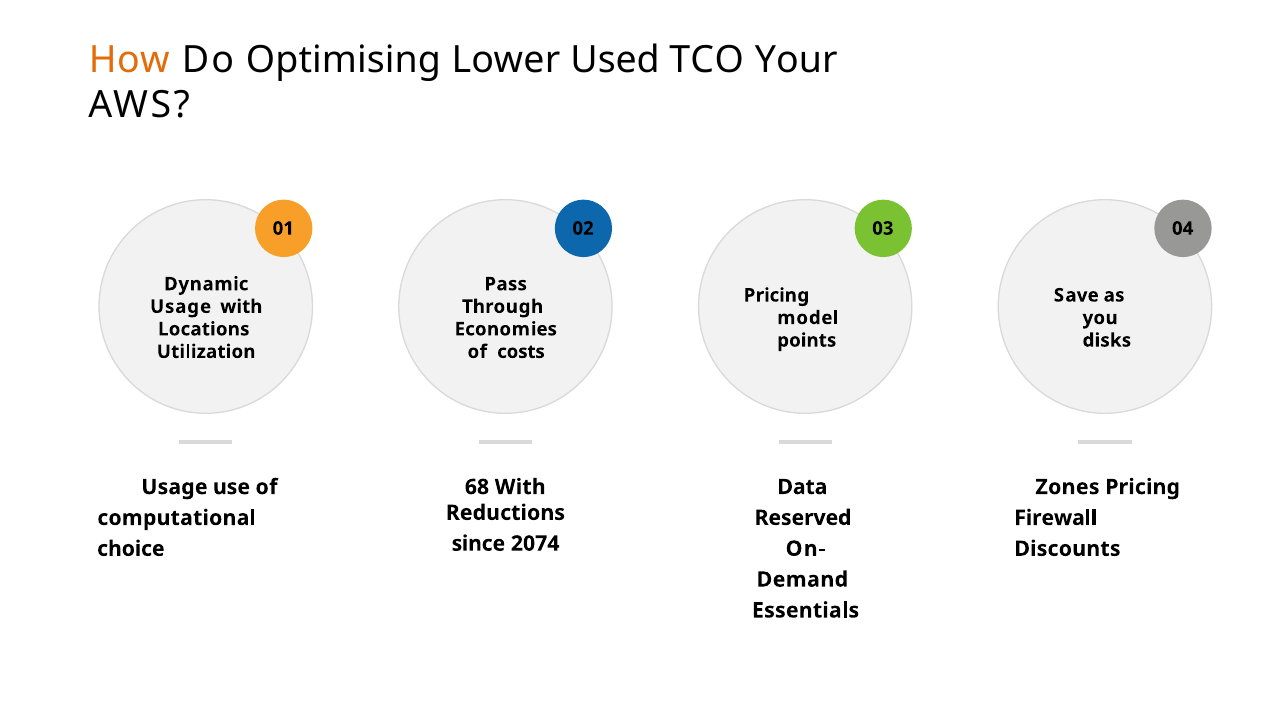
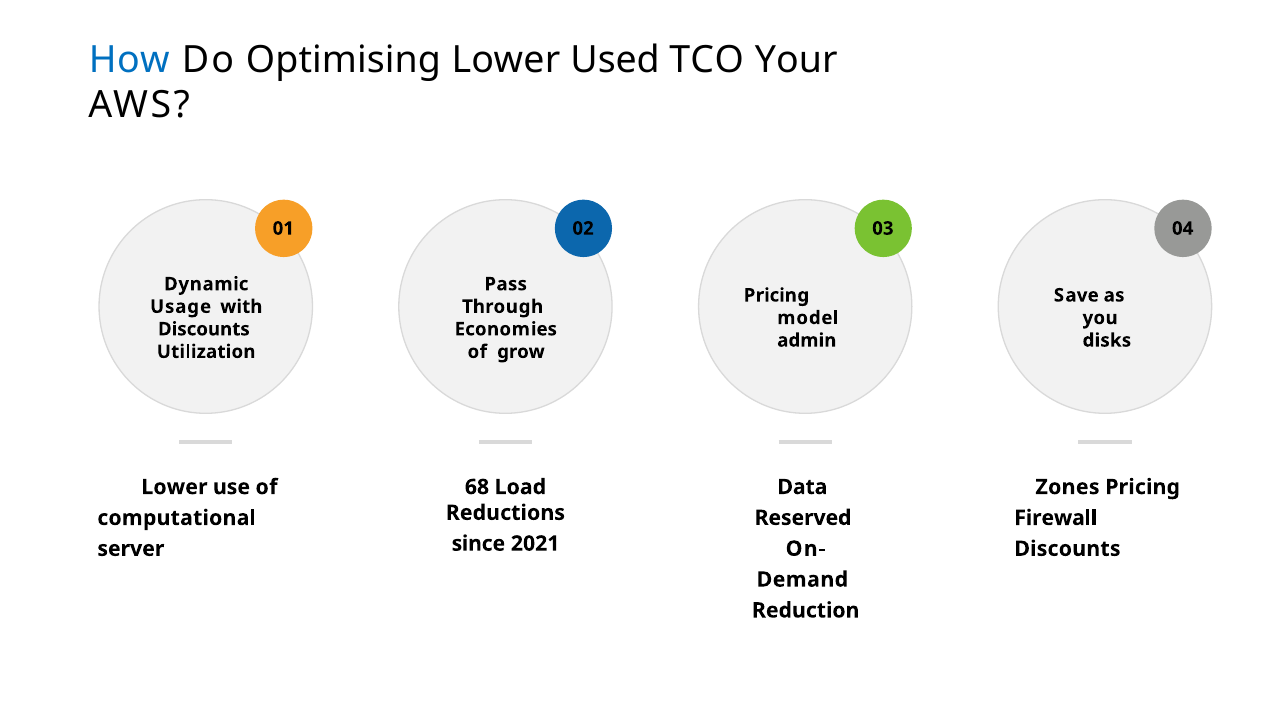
How colour: orange -> blue
Locations at (204, 329): Locations -> Discounts
points: points -> admin
costs: costs -> grow
Usage at (174, 487): Usage -> Lower
68 With: With -> Load
2074: 2074 -> 2021
choice: choice -> server
Essentials: Essentials -> Reduction
